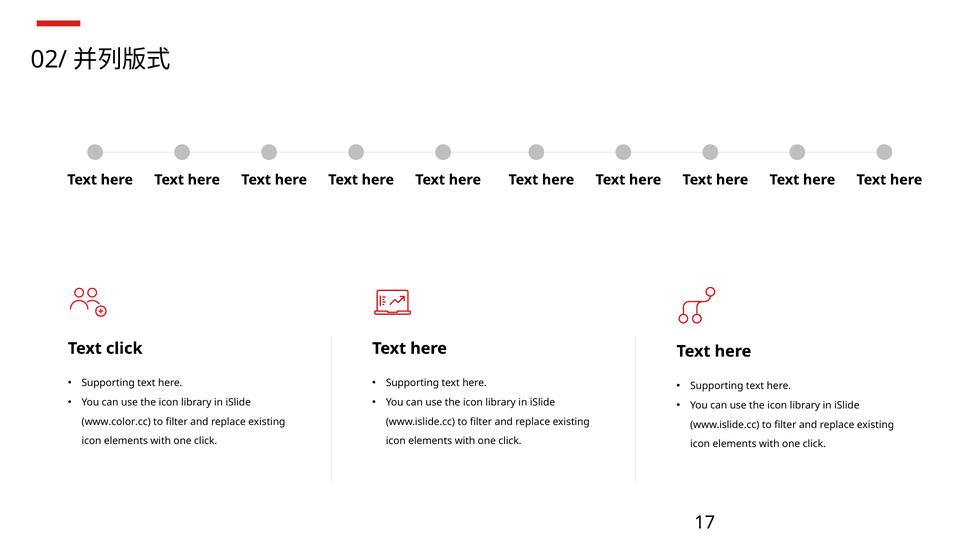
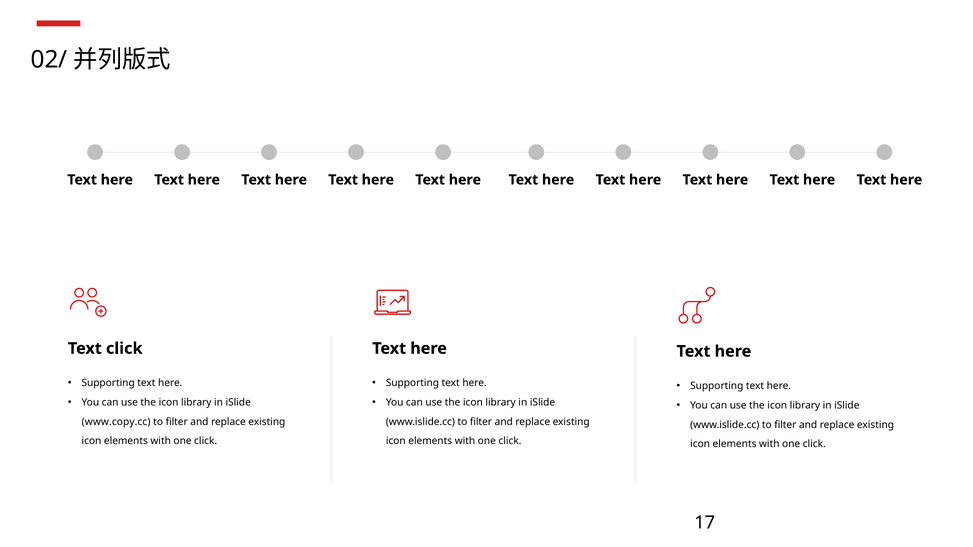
www.color.cc: www.color.cc -> www.copy.cc
